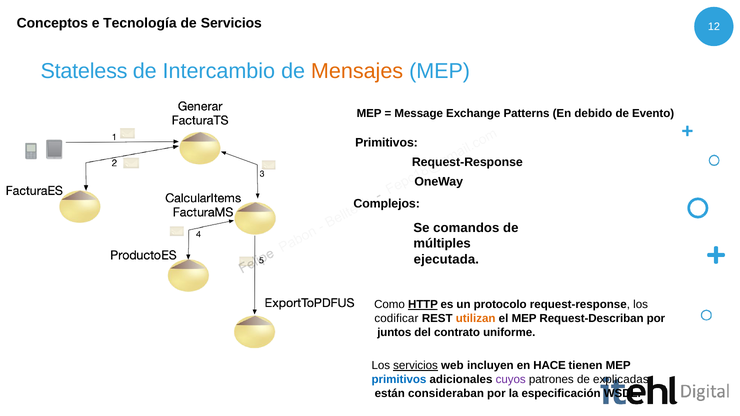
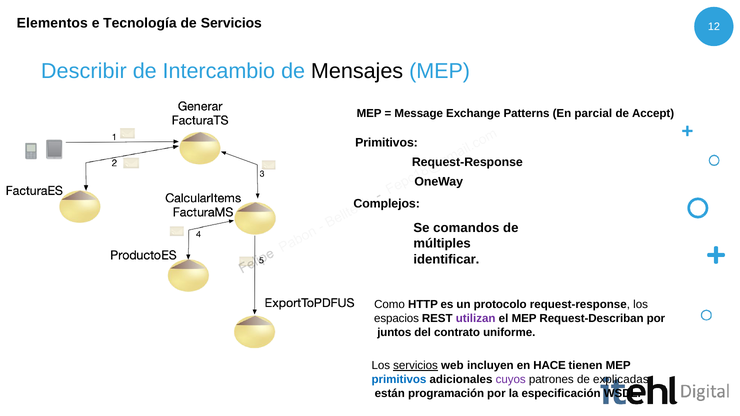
Conceptos: Conceptos -> Elementos
Stateless: Stateless -> Describir
Mensajes colour: orange -> black
debido: debido -> parcial
Evento: Evento -> Accept
ejecutada: ejecutada -> identificar
HTTP underline: present -> none
codificar: codificar -> espacios
utilizan colour: orange -> purple
consideraban: consideraban -> programación
